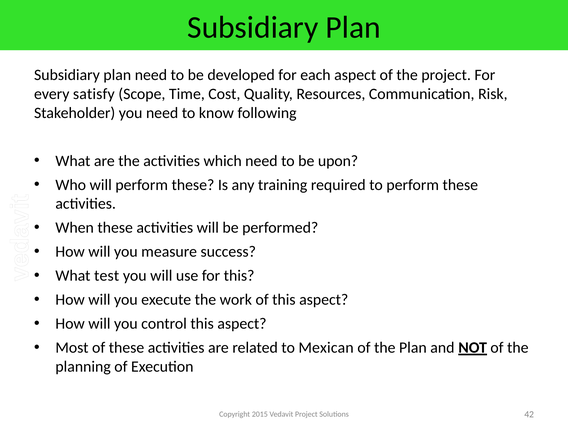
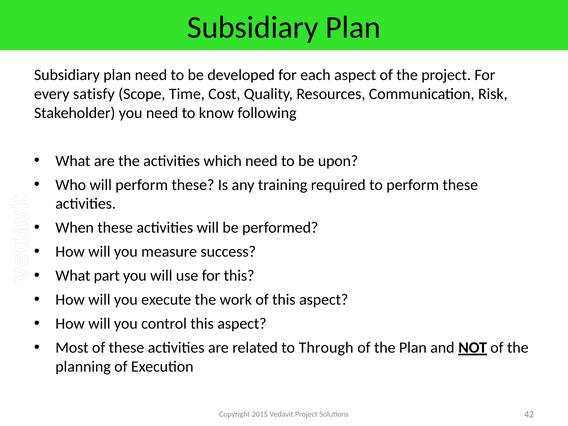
test: test -> part
Mexican: Mexican -> Through
